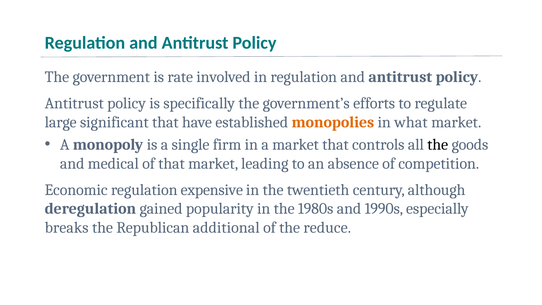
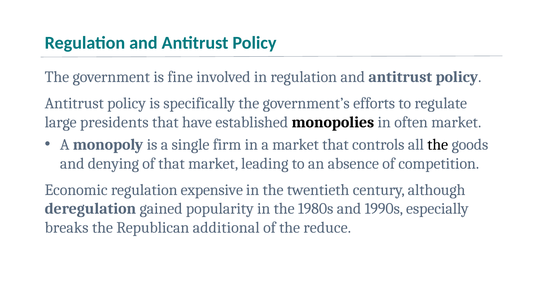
rate: rate -> fine
significant: significant -> presidents
monopolies colour: orange -> black
what: what -> often
medical: medical -> denying
